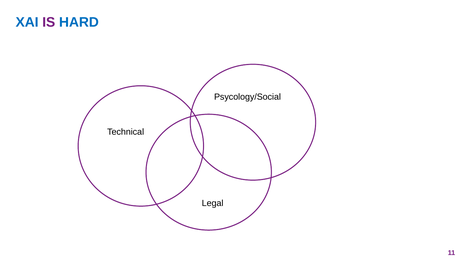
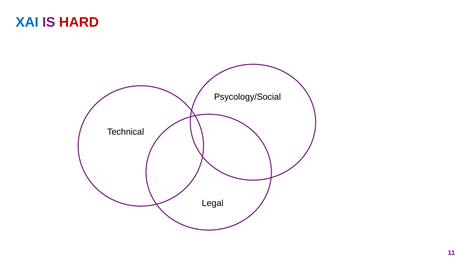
HARD colour: blue -> red
